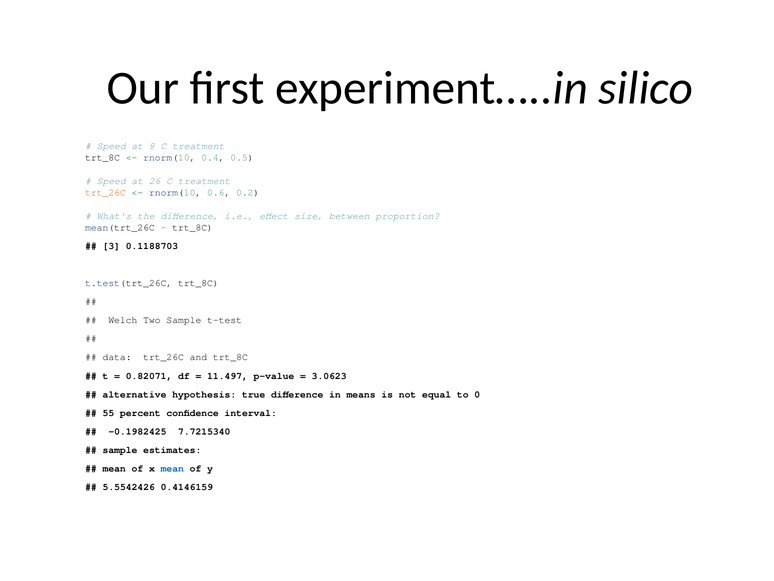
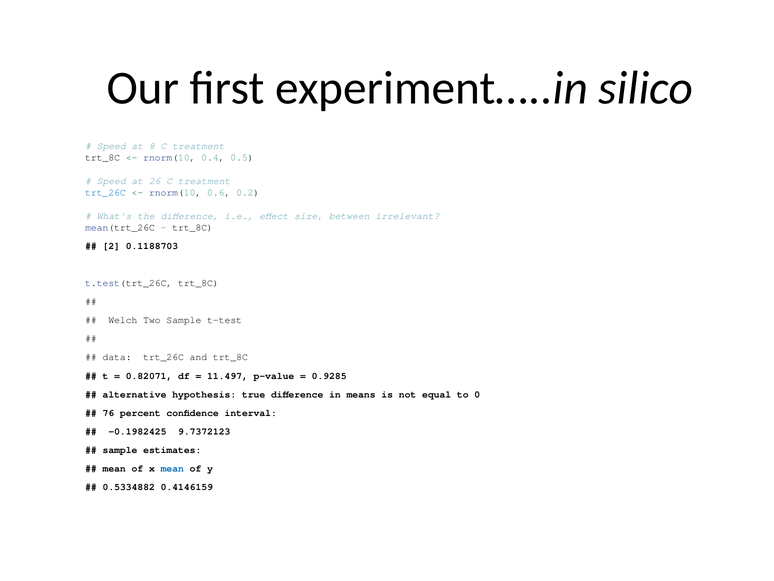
trt_26C at (105, 192) colour: orange -> blue
proportion: proportion -> irrelevant
3: 3 -> 2
3.0623: 3.0623 -> 0.9285
55: 55 -> 76
7.7215340: 7.7215340 -> 9.7372123
5.5542426: 5.5542426 -> 0.5334882
